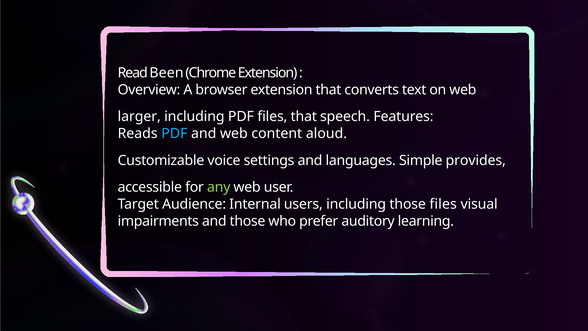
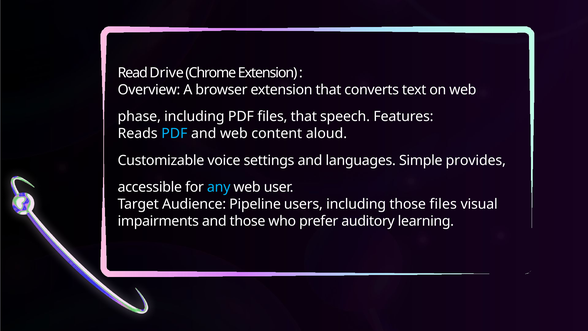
Been: Been -> Drive
larger: larger -> phase
any colour: light green -> light blue
Internal: Internal -> Pipeline
